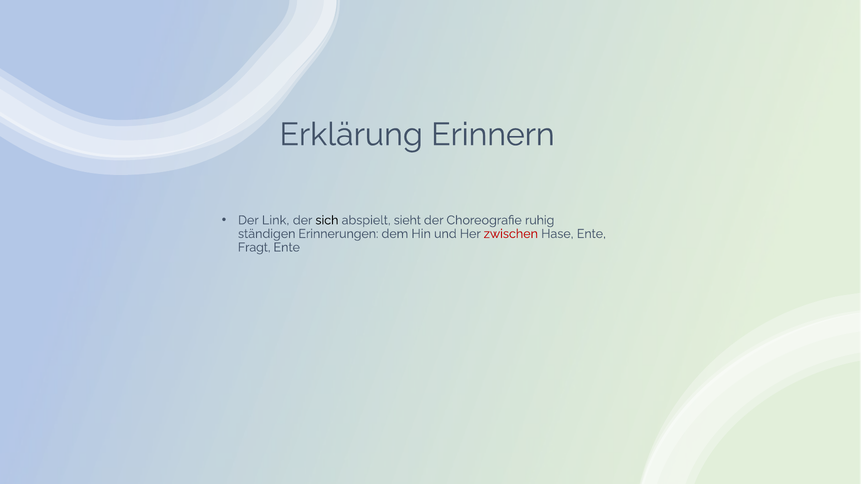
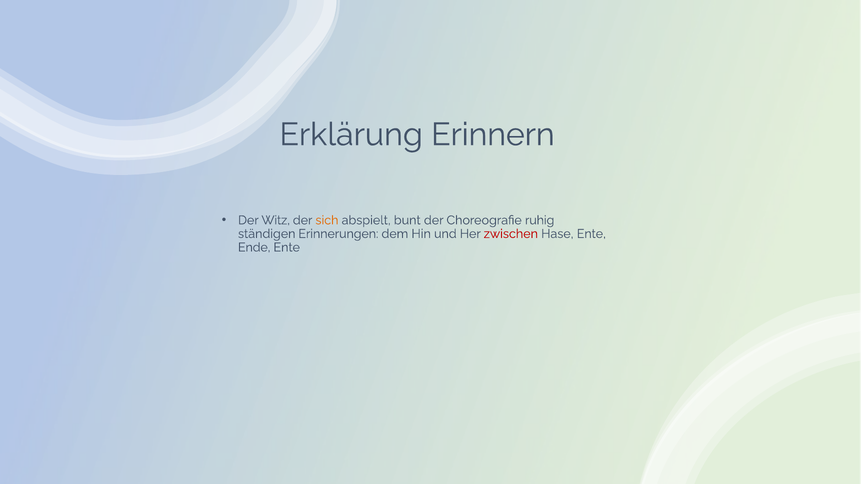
Link: Link -> Witz
sich colour: black -> orange
sieht: sieht -> bunt
Fragt: Fragt -> Ende
